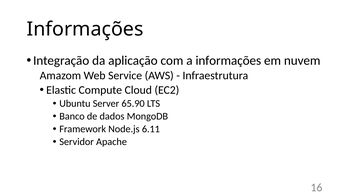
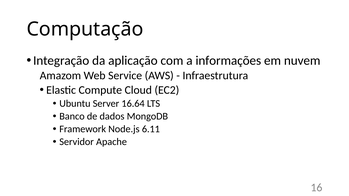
Informações at (85, 29): Informações -> Computação
65.90: 65.90 -> 16.64
